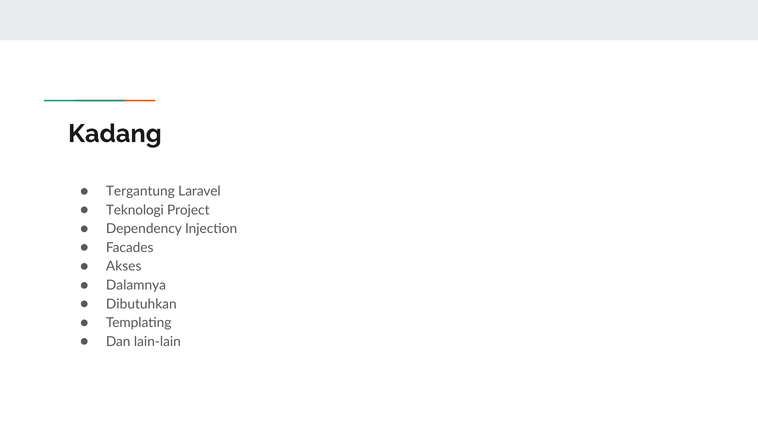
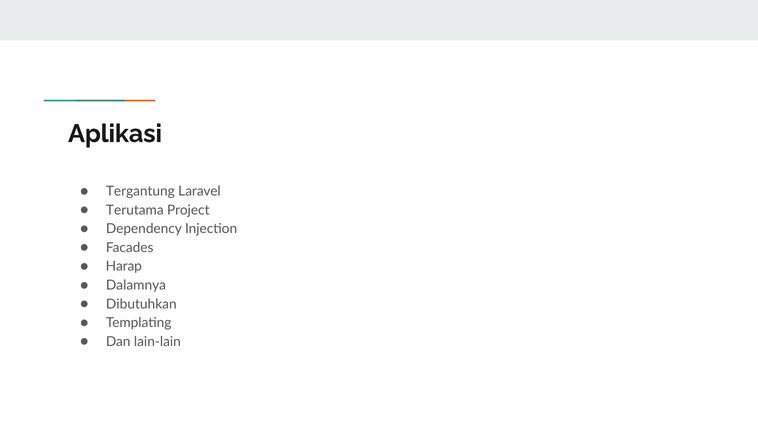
Kadang: Kadang -> Aplikasi
Teknologi: Teknologi -> Terutama
Akses: Akses -> Harap
